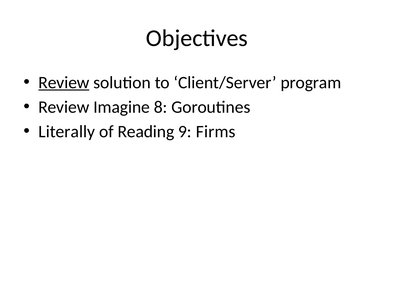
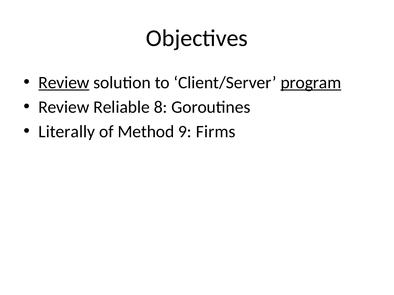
program underline: none -> present
Imagine: Imagine -> Reliable
Reading: Reading -> Method
